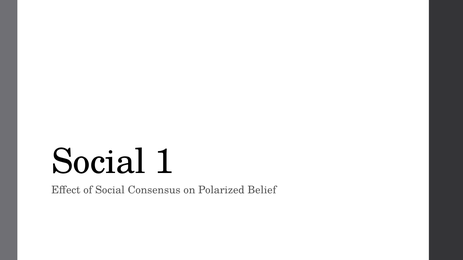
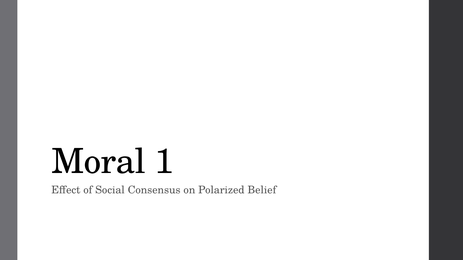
Social at (99, 162): Social -> Moral
